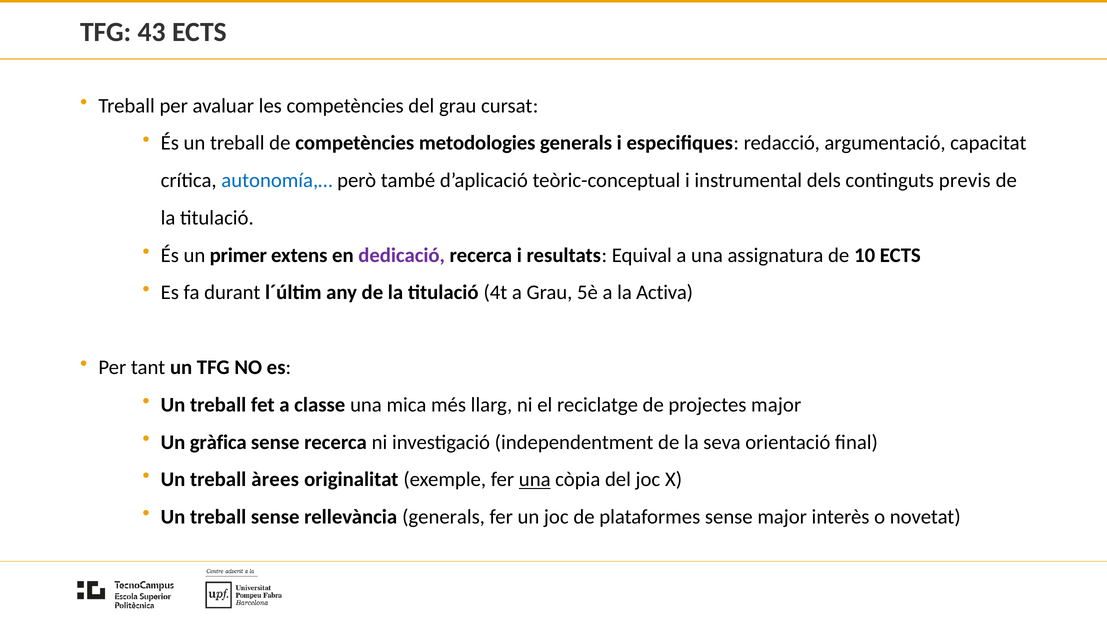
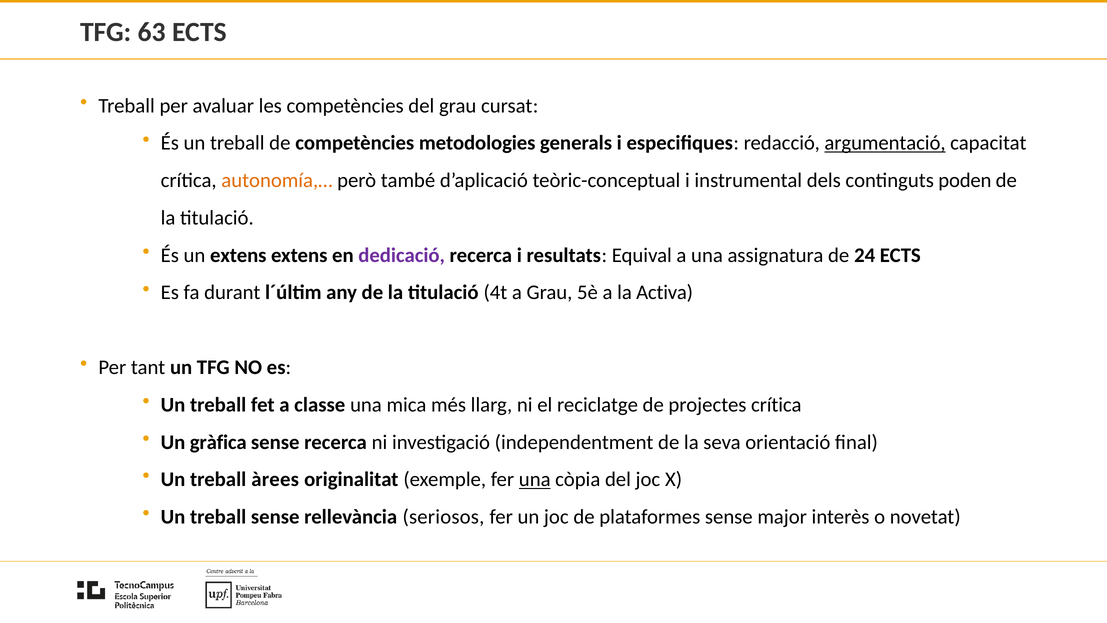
43: 43 -> 63
argumentació underline: none -> present
autonomía,… colour: blue -> orange
previs: previs -> poden
un primer: primer -> extens
10: 10 -> 24
projectes major: major -> crítica
rellevància generals: generals -> seriosos
